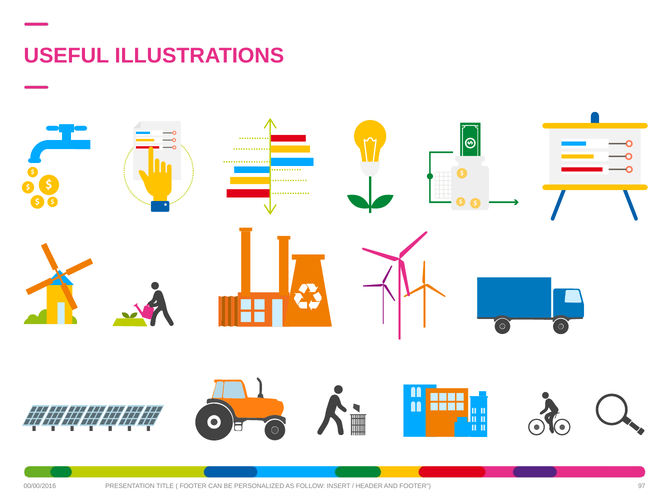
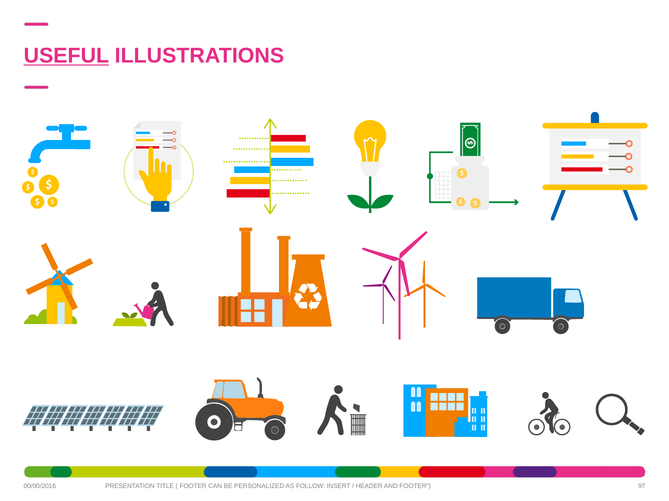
USEFUL underline: none -> present
